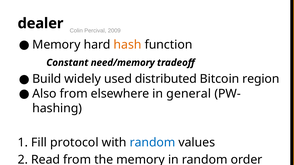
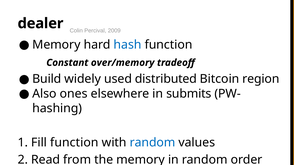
hash colour: orange -> blue
need/memory: need/memory -> over/memory
Also from: from -> ones
general: general -> submits
Fill protocol: protocol -> function
